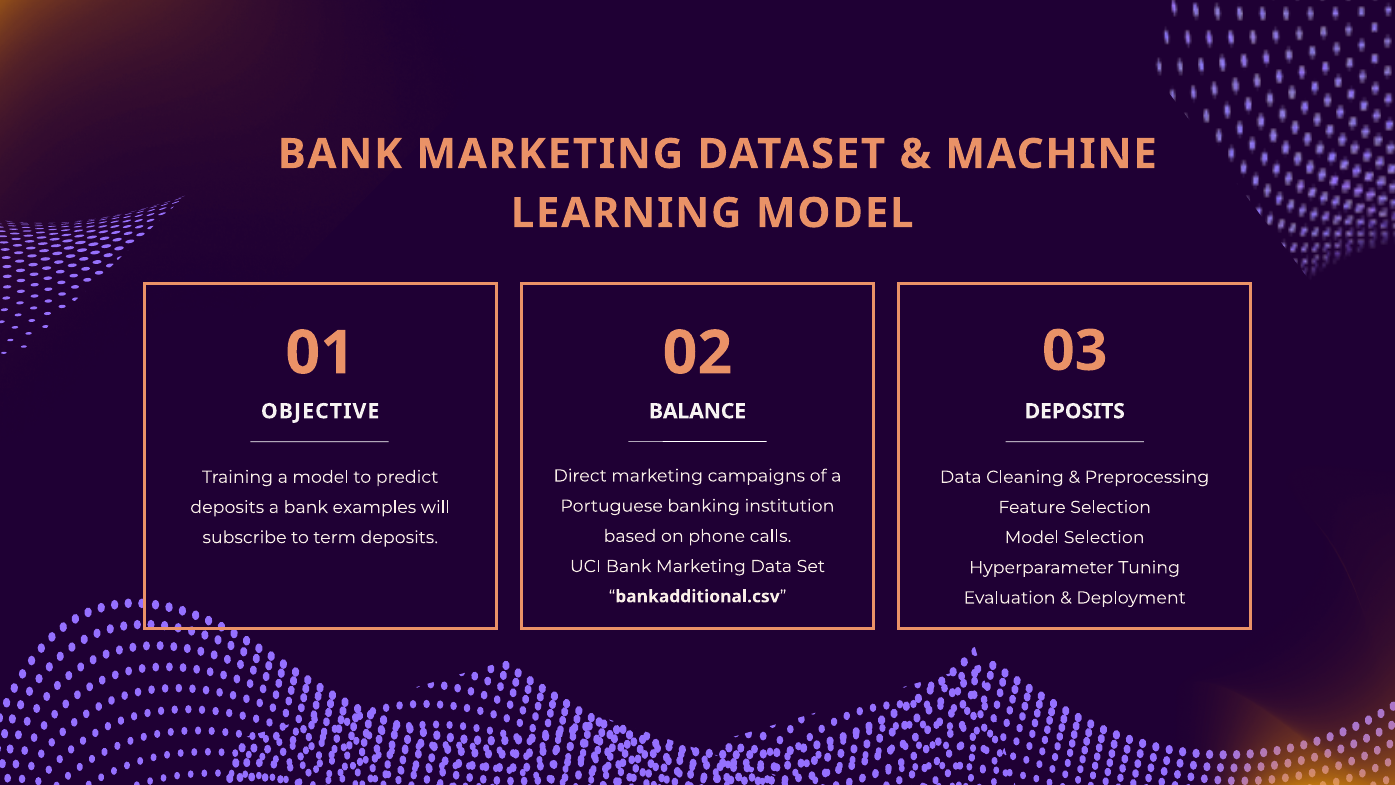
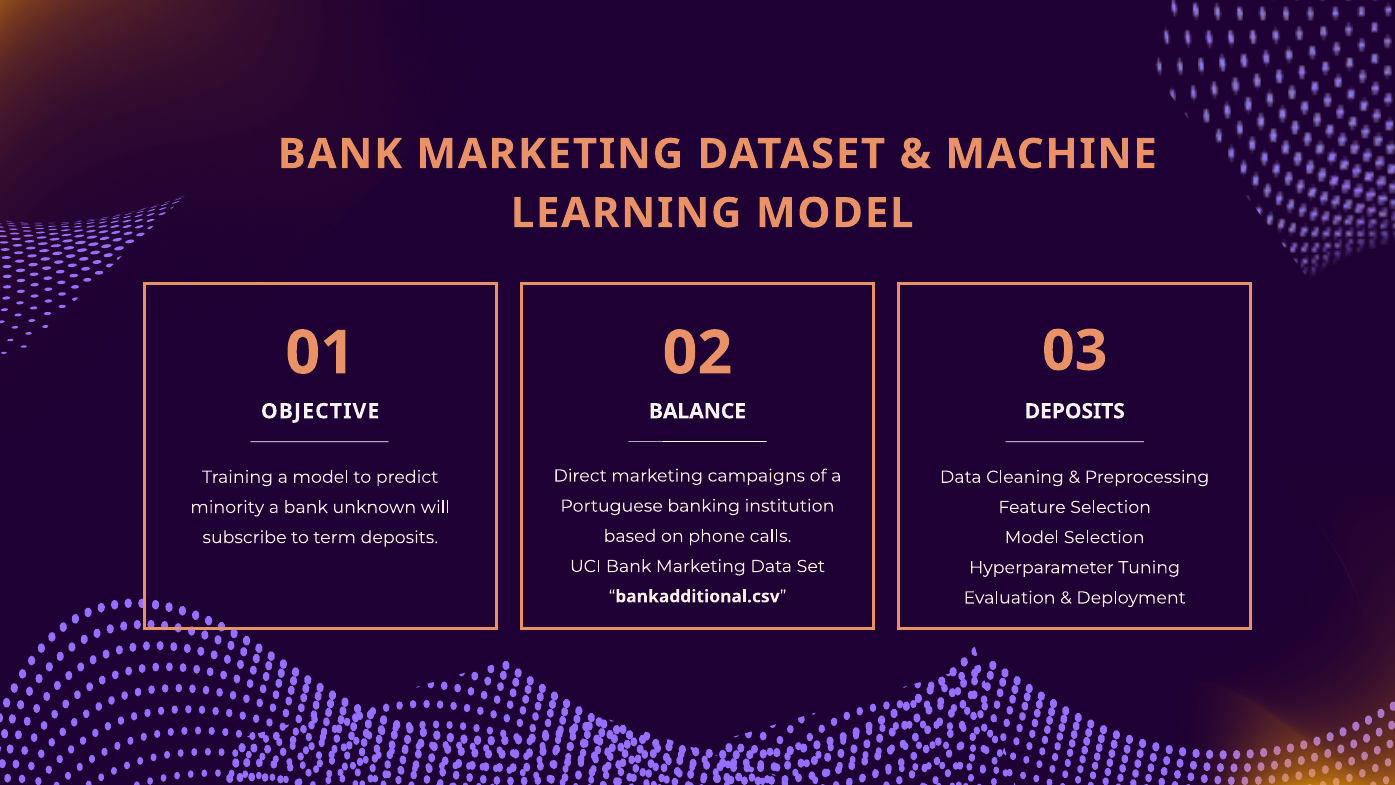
deposits at (227, 507): deposits -> minority
examples: examples -> unknown
